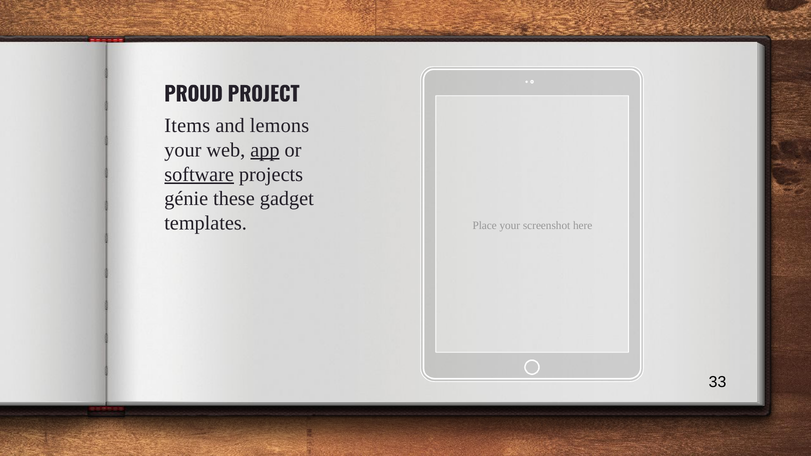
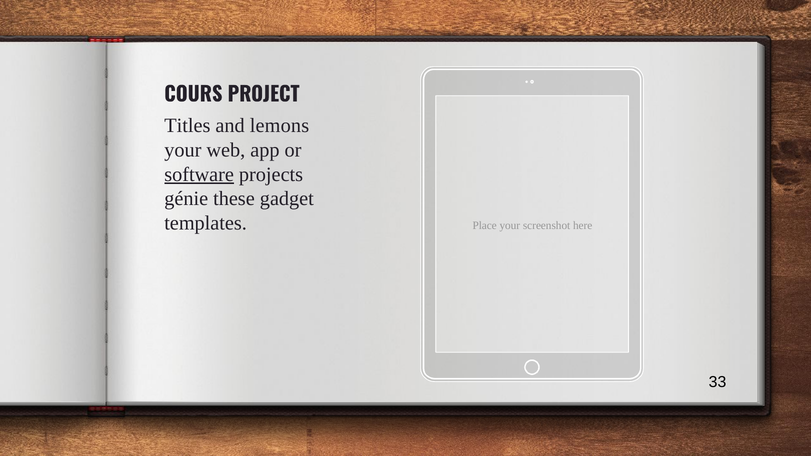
PROUD: PROUD -> COURS
Items: Items -> Titles
app underline: present -> none
